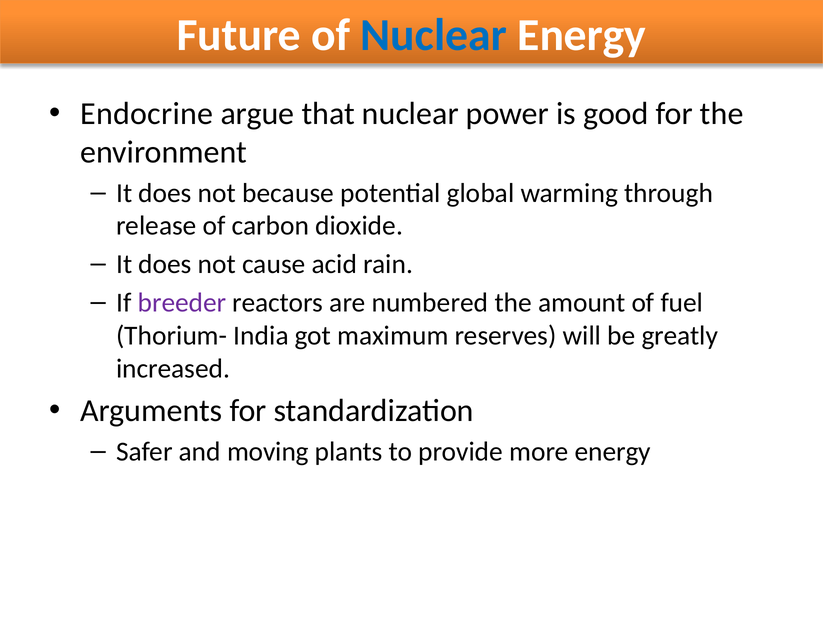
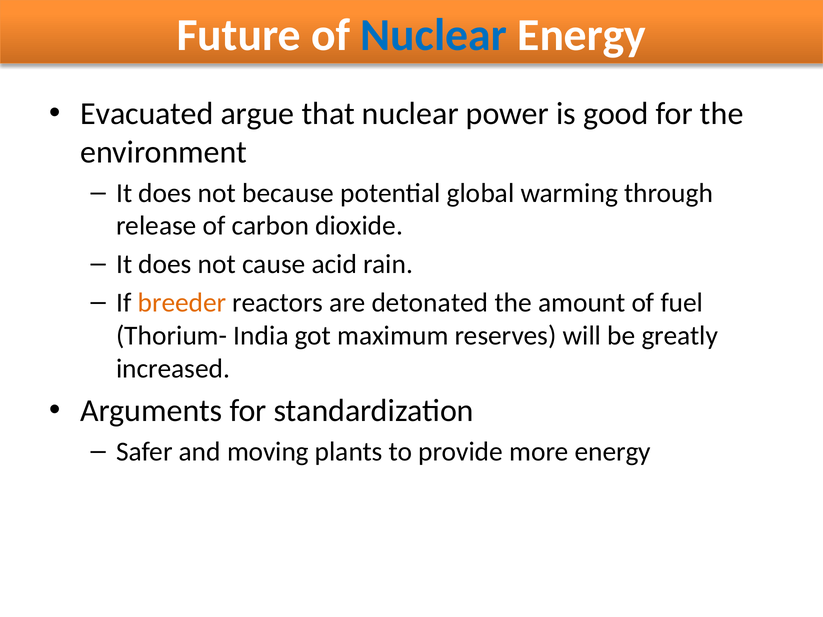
Endocrine: Endocrine -> Evacuated
breeder colour: purple -> orange
numbered: numbered -> detonated
